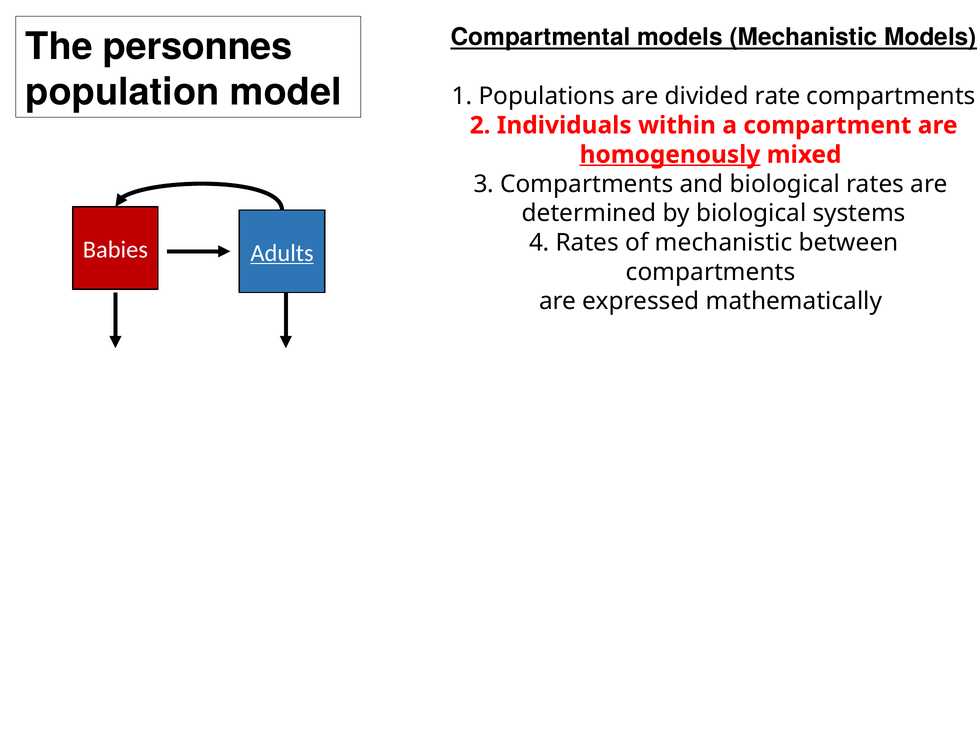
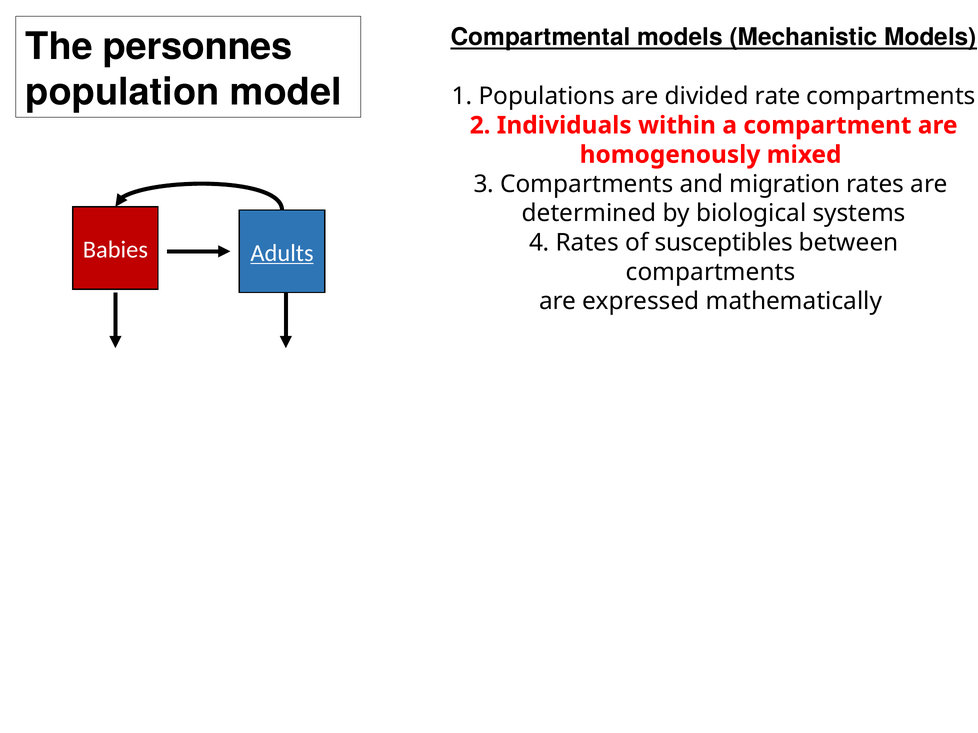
homogenously underline: present -> none
and biological: biological -> migration
of mechanistic: mechanistic -> susceptibles
